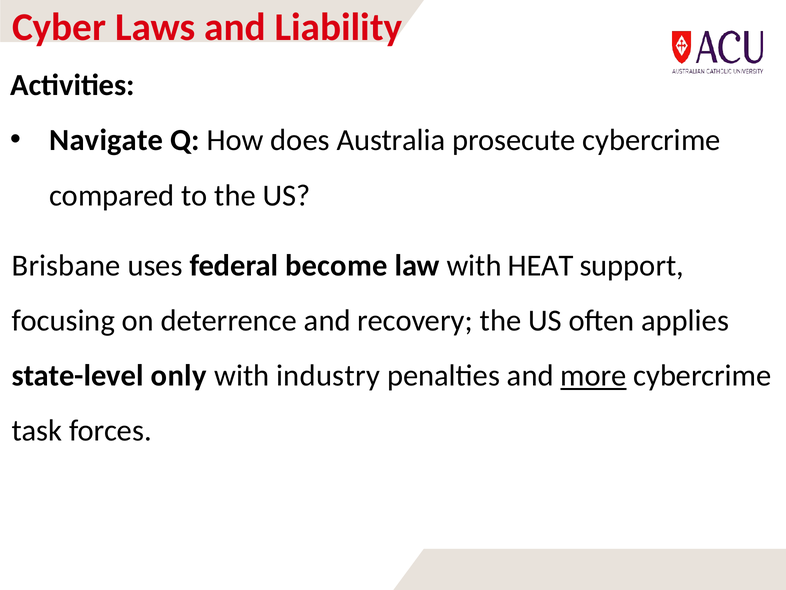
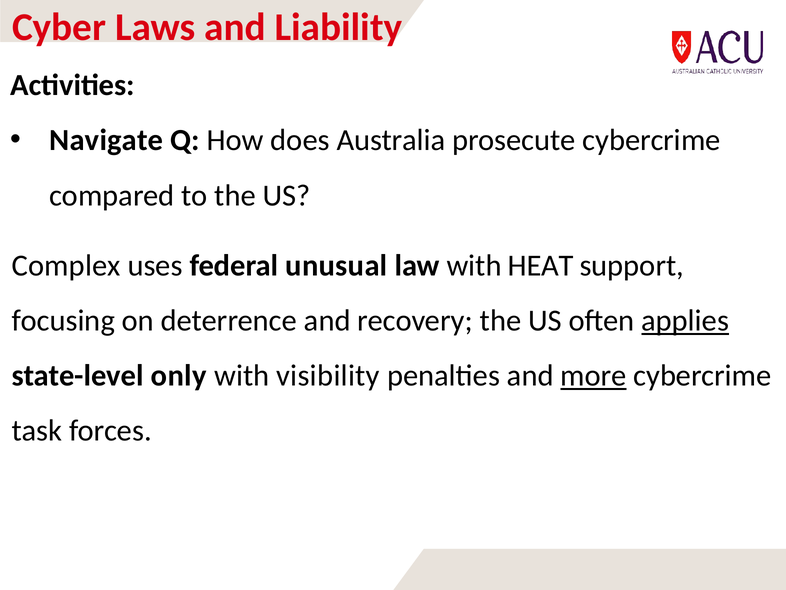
Brisbane: Brisbane -> Complex
become: become -> unusual
applies underline: none -> present
industry: industry -> visibility
